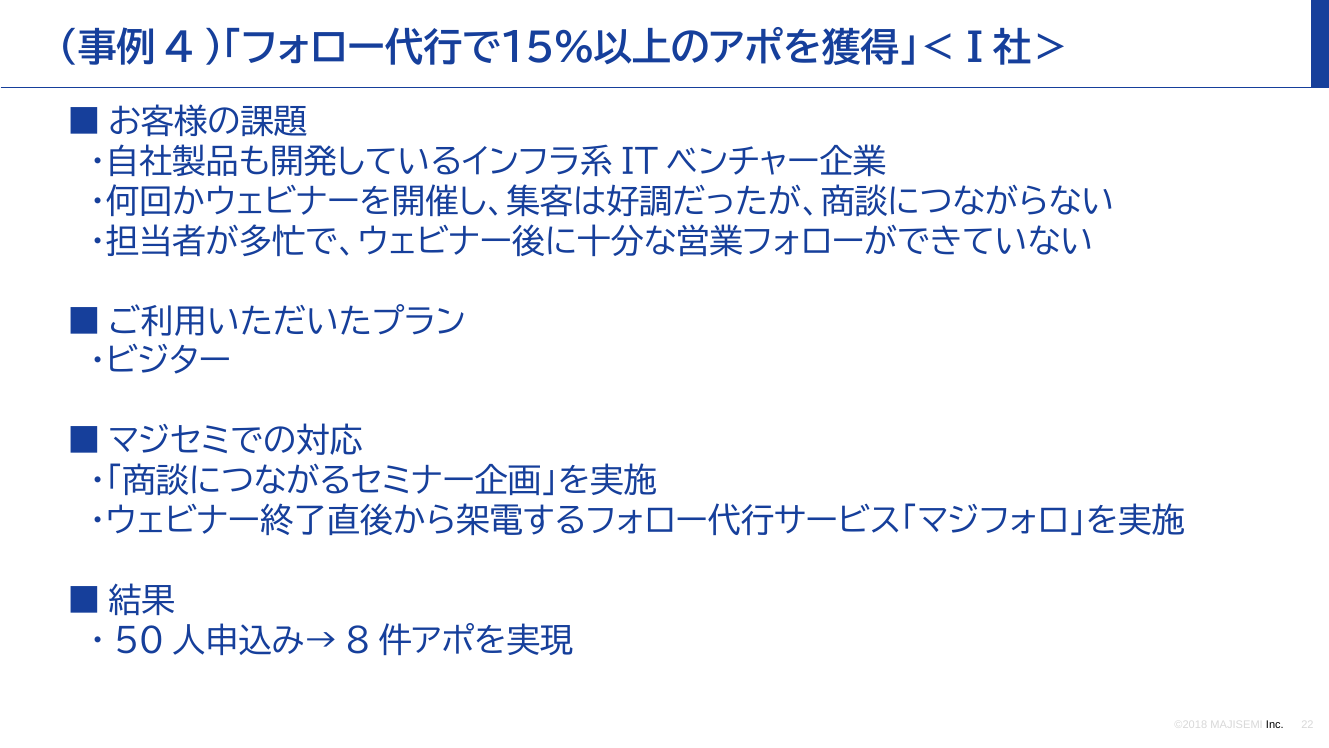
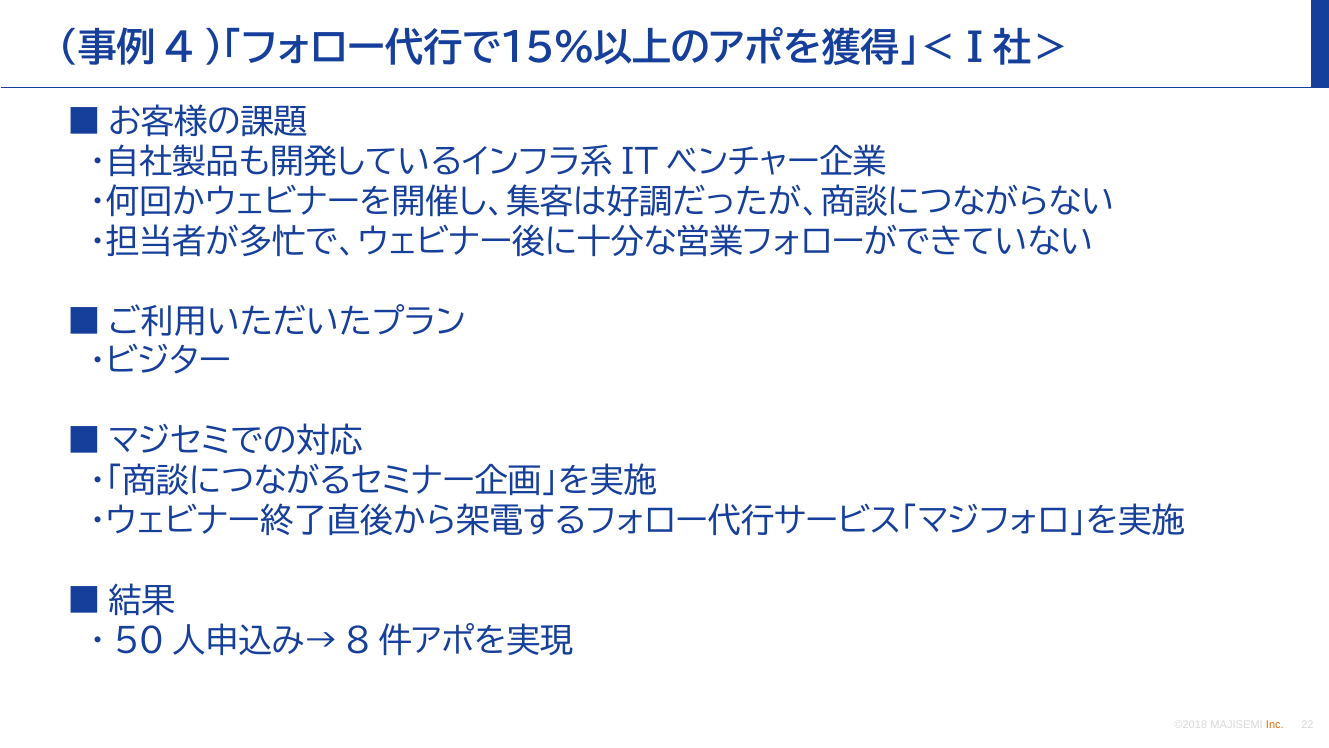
Inc colour: black -> orange
